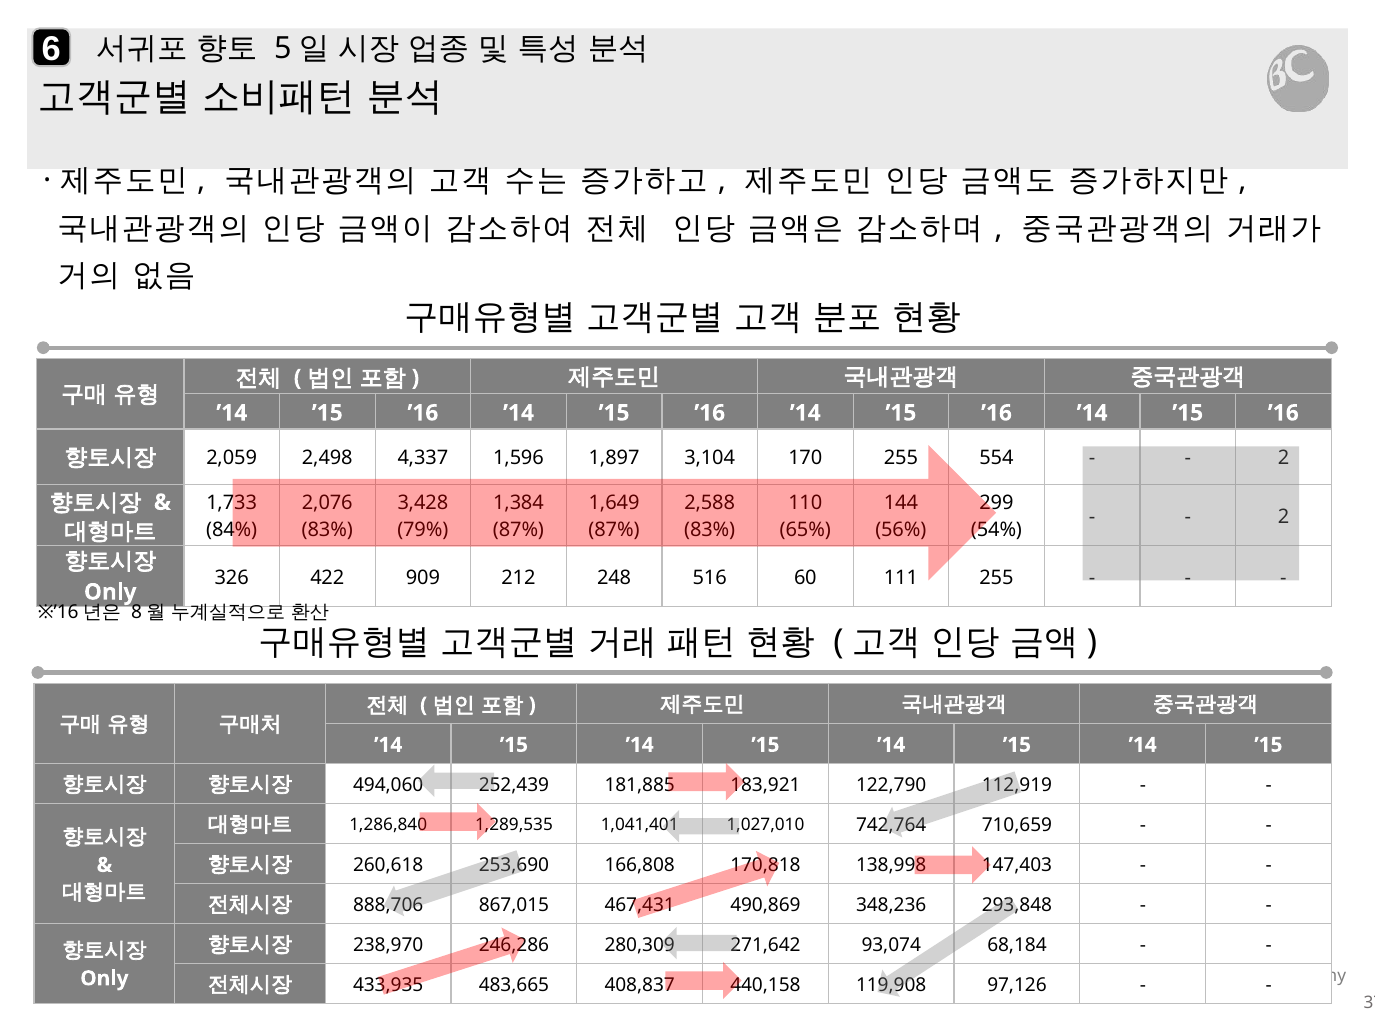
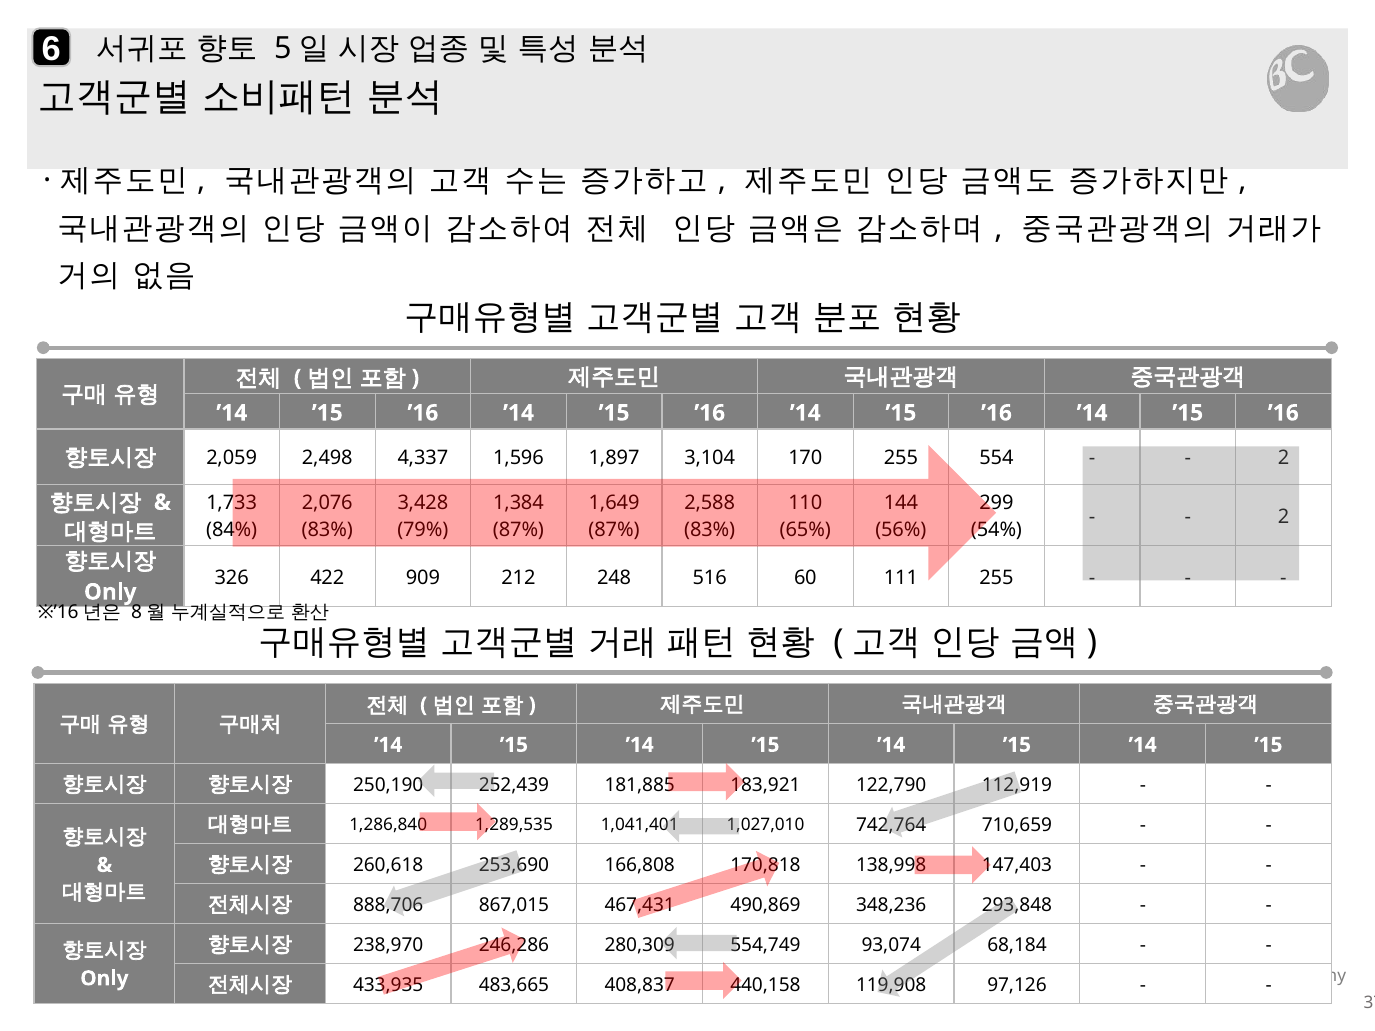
494,060: 494,060 -> 250,190
271,642: 271,642 -> 554,749
